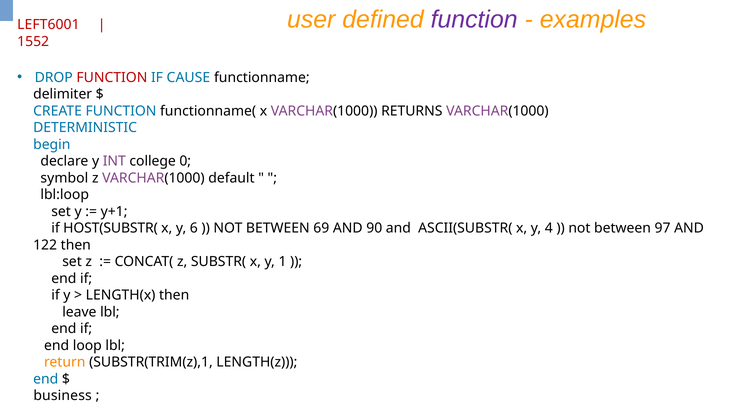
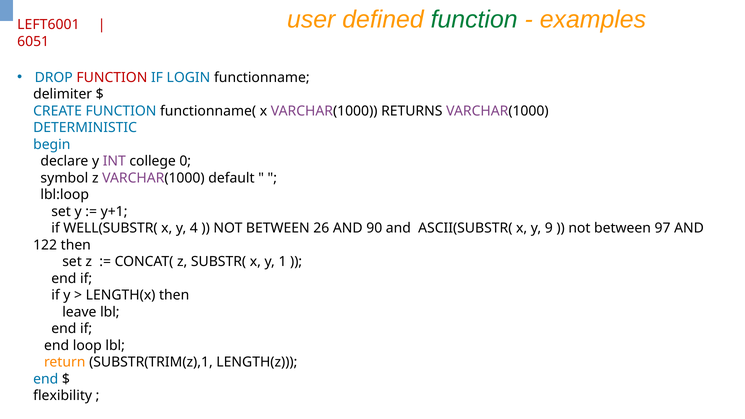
function at (474, 19) colour: purple -> green
1552: 1552 -> 6051
CAUSE: CAUSE -> LOGIN
HOST(SUBSTR(: HOST(SUBSTR( -> WELL(SUBSTR(
6: 6 -> 4
69: 69 -> 26
4: 4 -> 9
business: business -> flexibility
